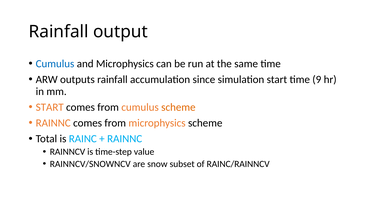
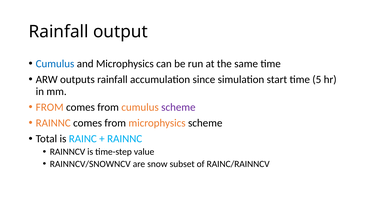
9: 9 -> 5
START at (50, 107): START -> FROM
scheme at (178, 107) colour: orange -> purple
